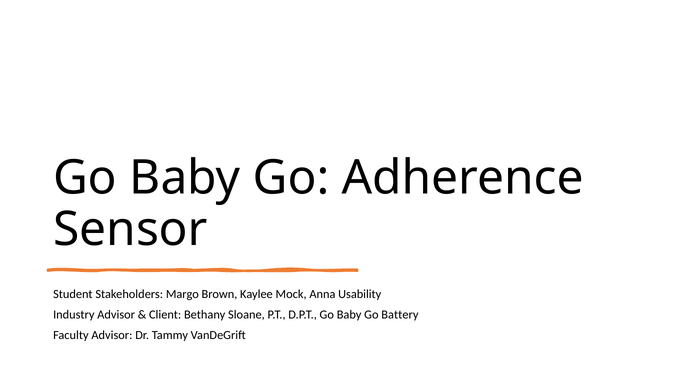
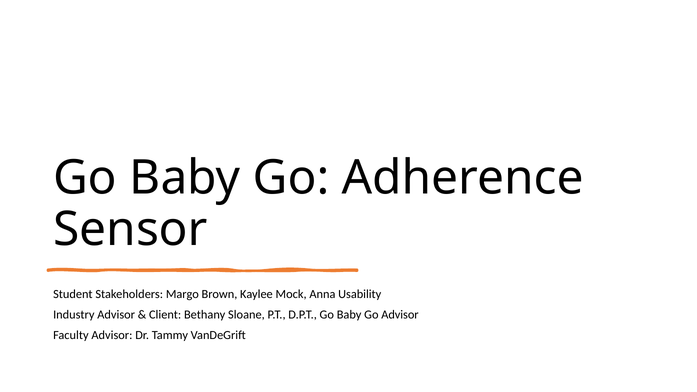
Go Battery: Battery -> Advisor
